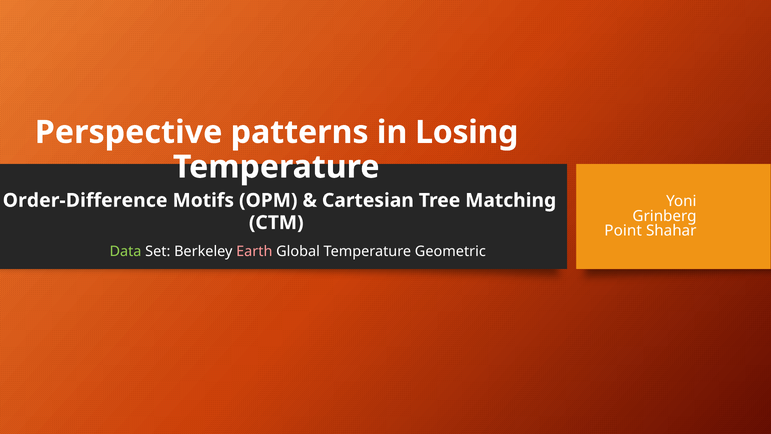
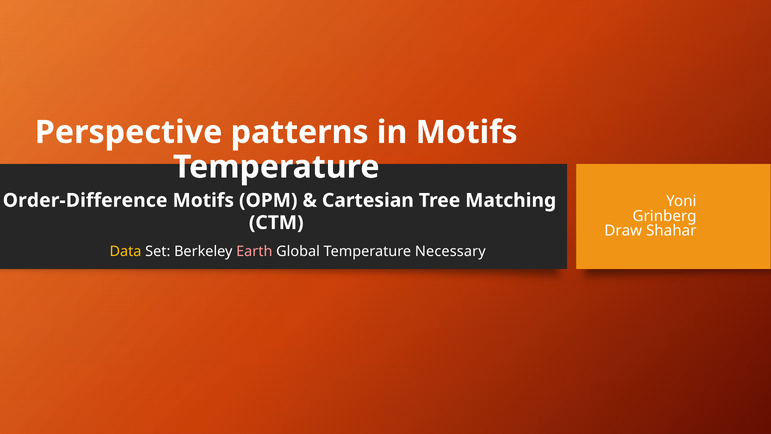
in Losing: Losing -> Motifs
Point: Point -> Draw
Data colour: light green -> yellow
Geometric: Geometric -> Necessary
